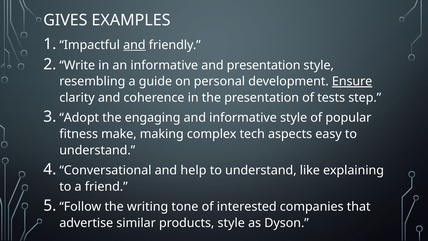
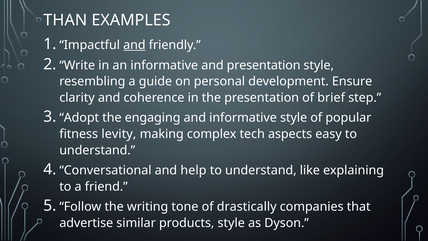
GIVES: GIVES -> THAN
Ensure underline: present -> none
tests: tests -> brief
make: make -> levity
interested: interested -> drastically
